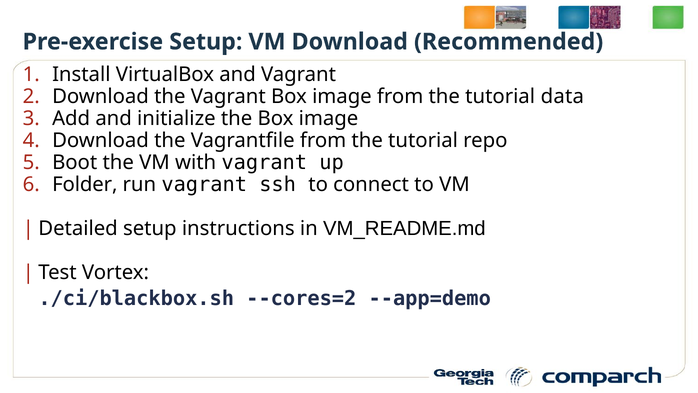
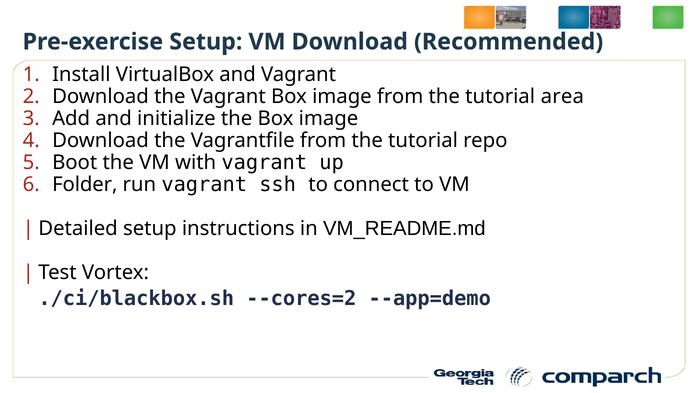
data: data -> area
